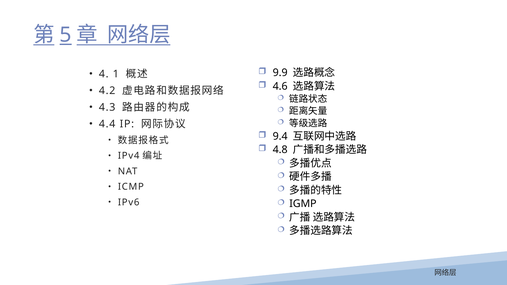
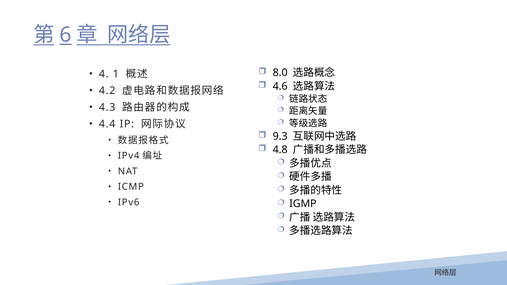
5: 5 -> 6
9.9: 9.9 -> 8.0
9.4: 9.4 -> 9.3
